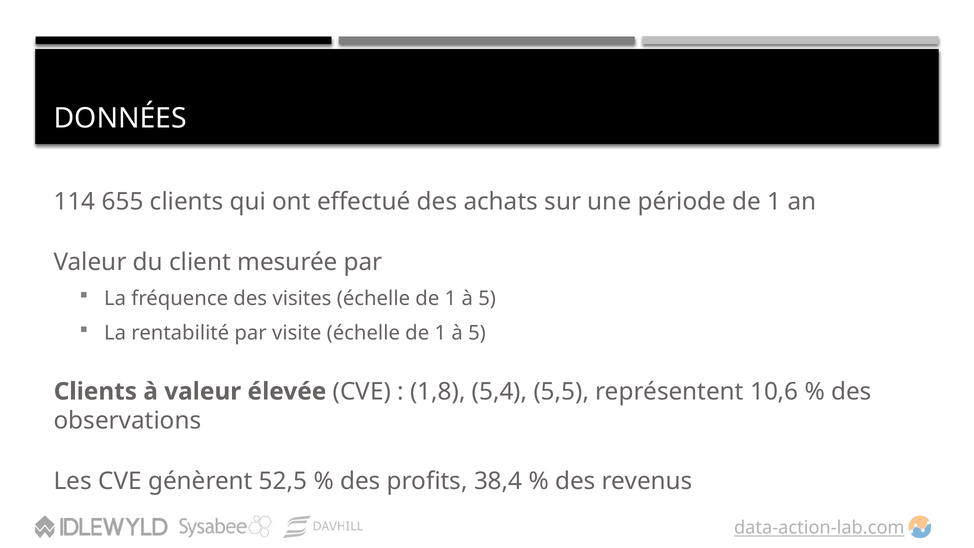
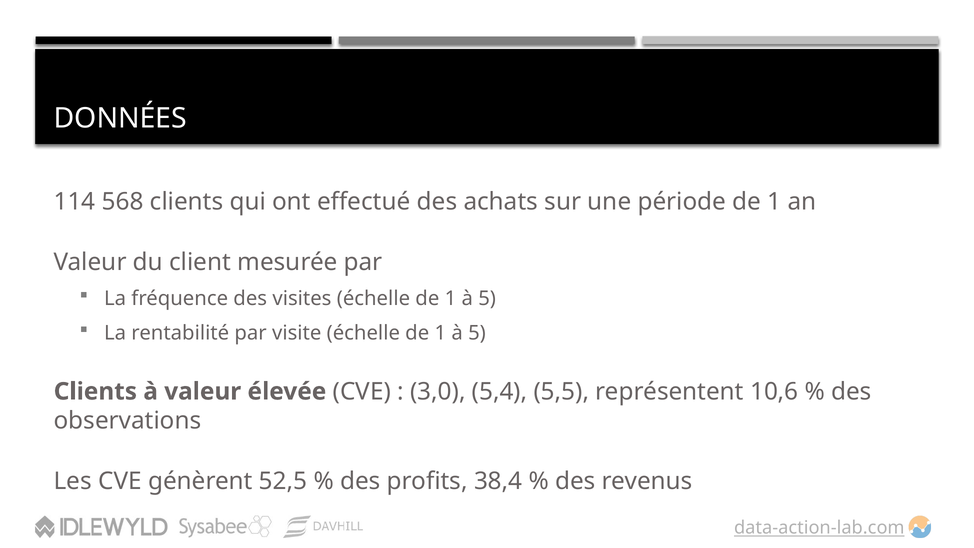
655: 655 -> 568
1,8: 1,8 -> 3,0
